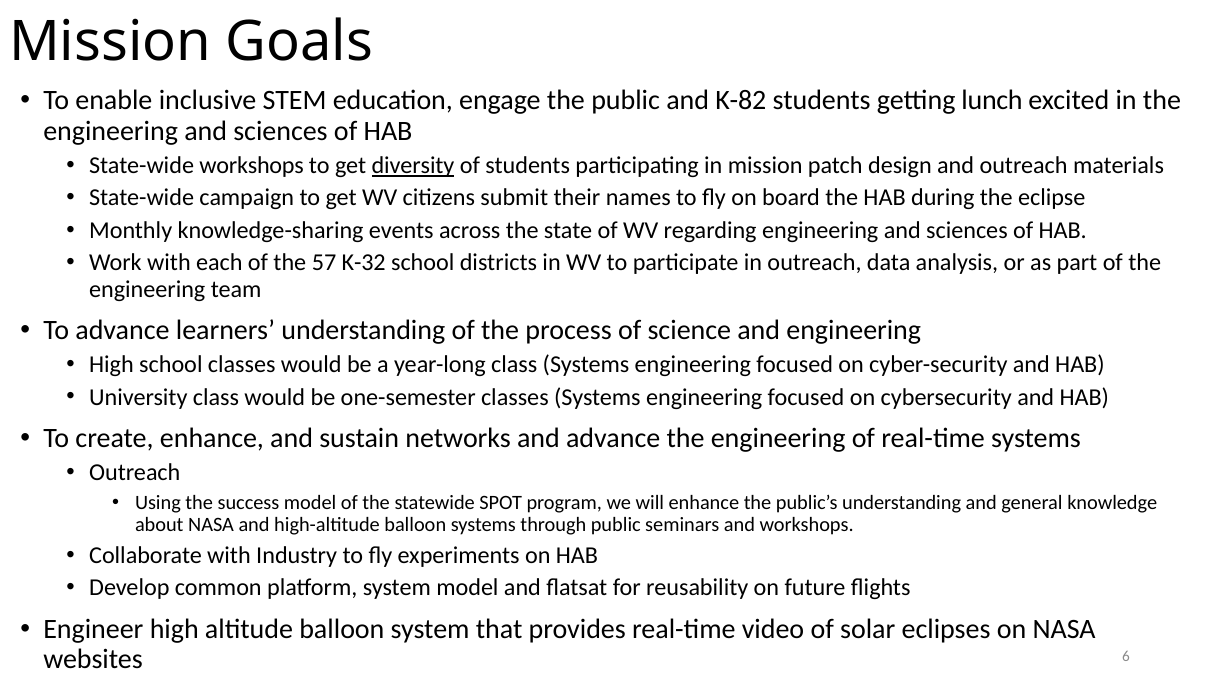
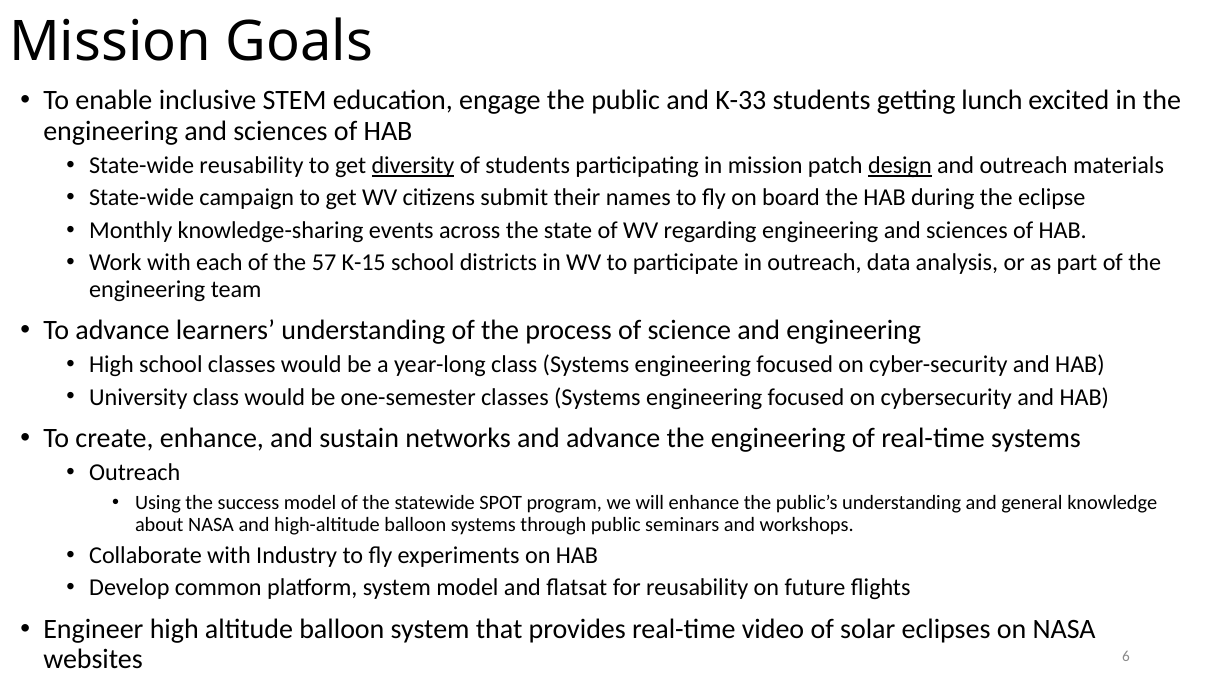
K-82: K-82 -> K-33
State-wide workshops: workshops -> reusability
design underline: none -> present
K-32: K-32 -> K-15
